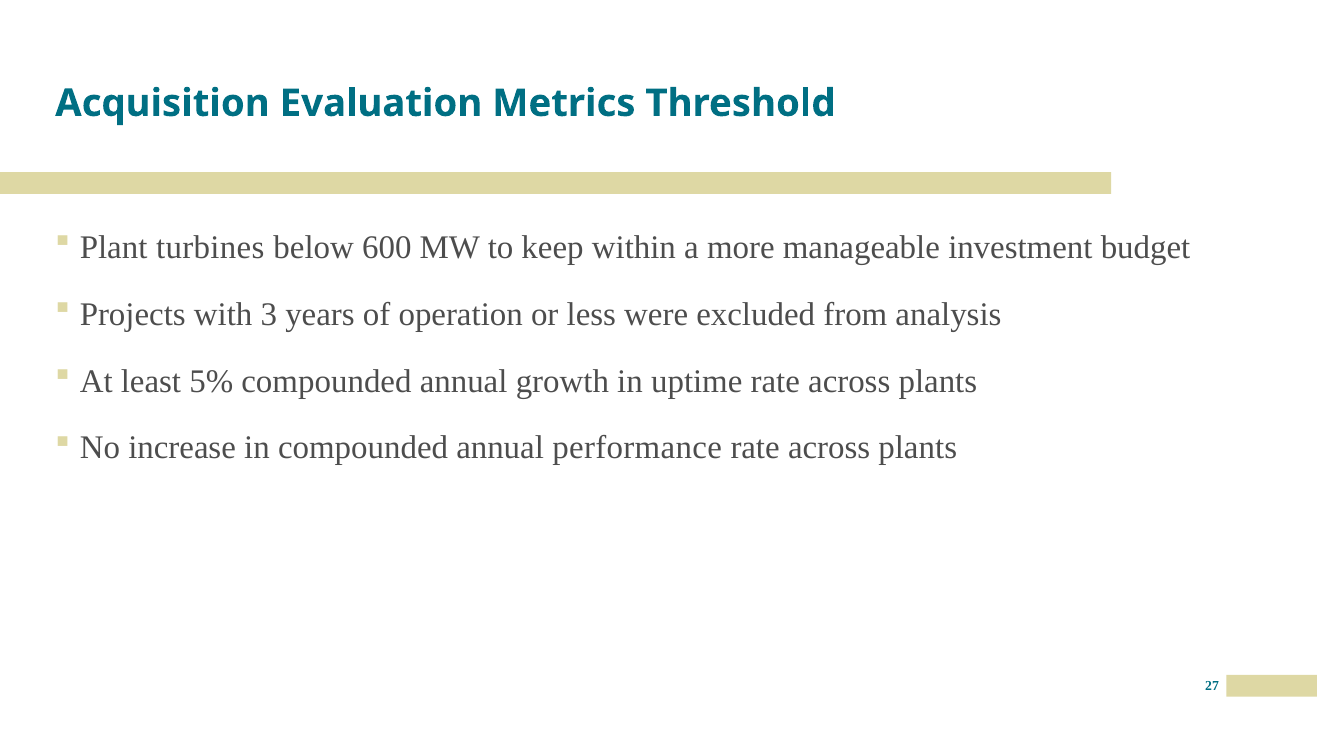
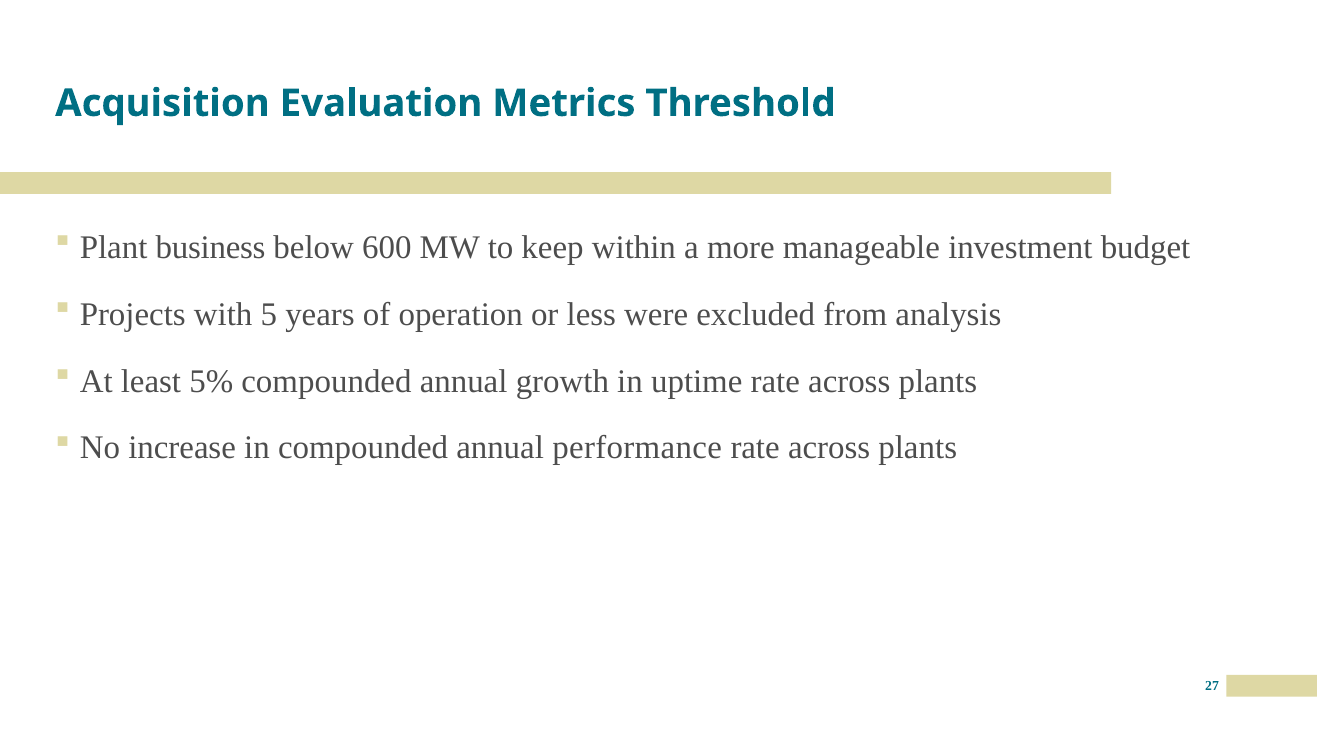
turbines: turbines -> business
3: 3 -> 5
